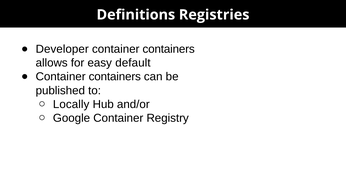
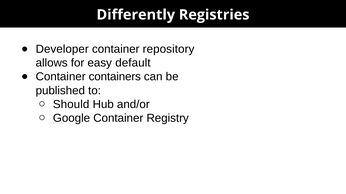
Definitions: Definitions -> Differently
containers at (169, 49): containers -> repository
Locally: Locally -> Should
